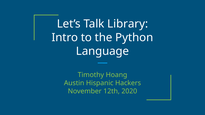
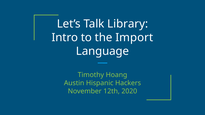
Python: Python -> Import
